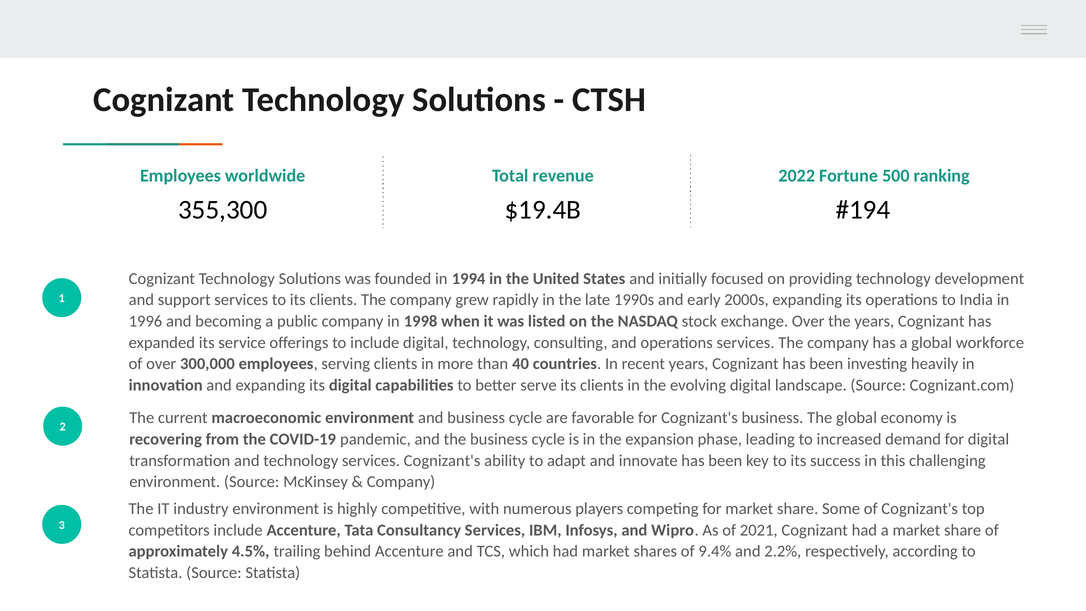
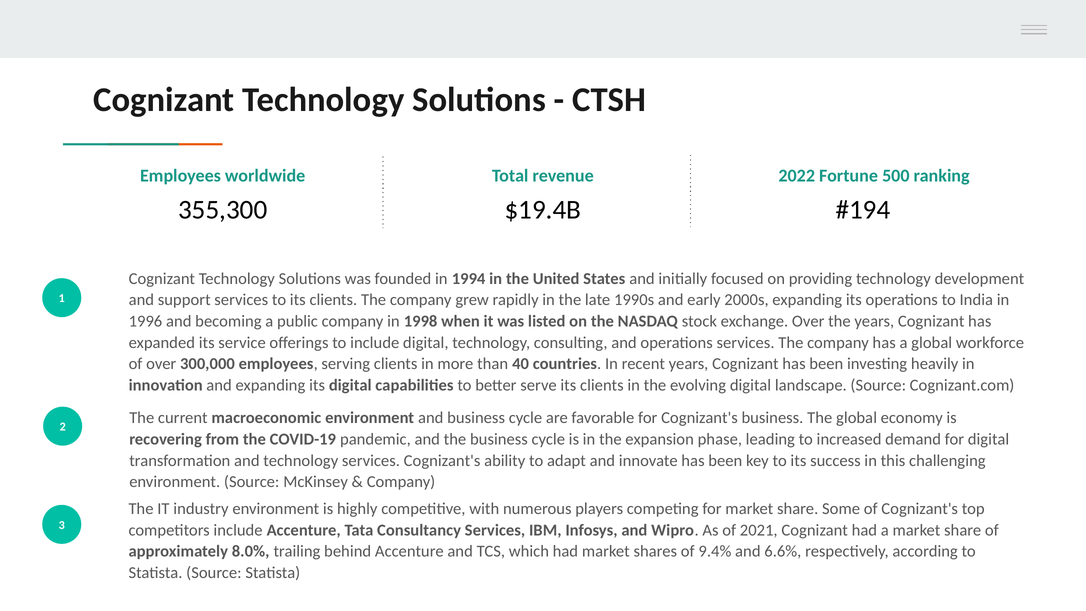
4.5%: 4.5% -> 8.0%
2.2%: 2.2% -> 6.6%
